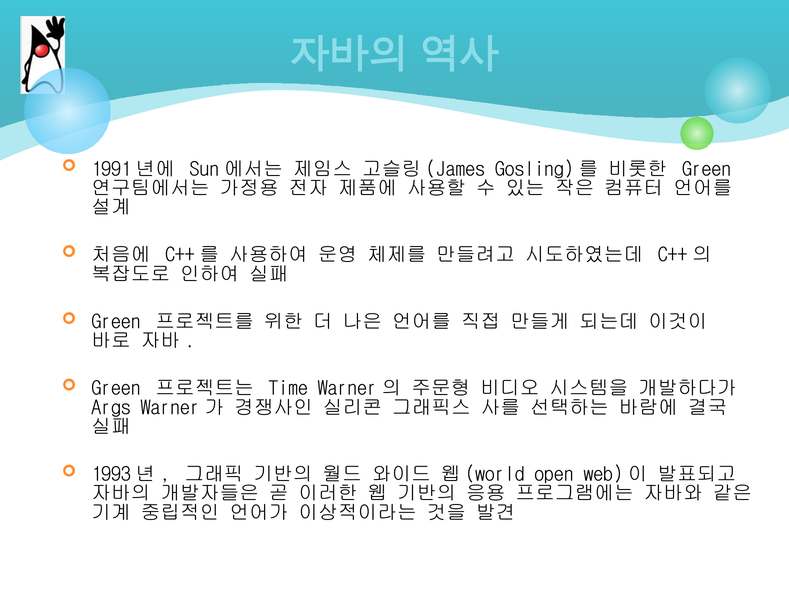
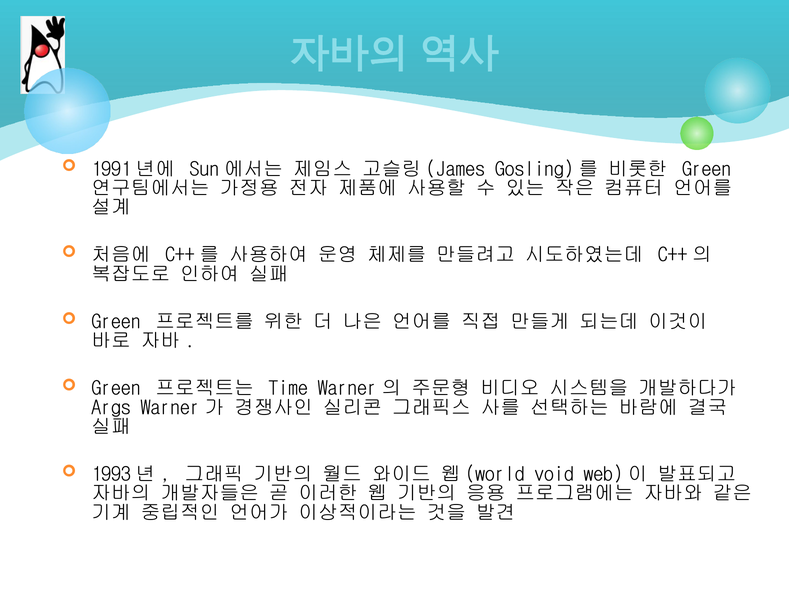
open: open -> void
